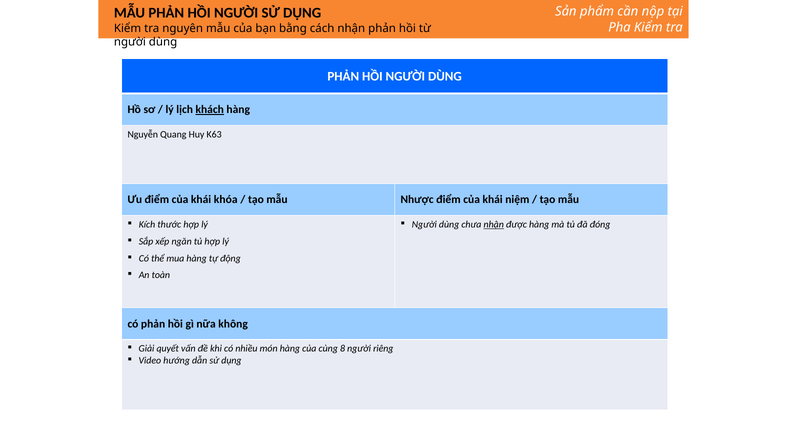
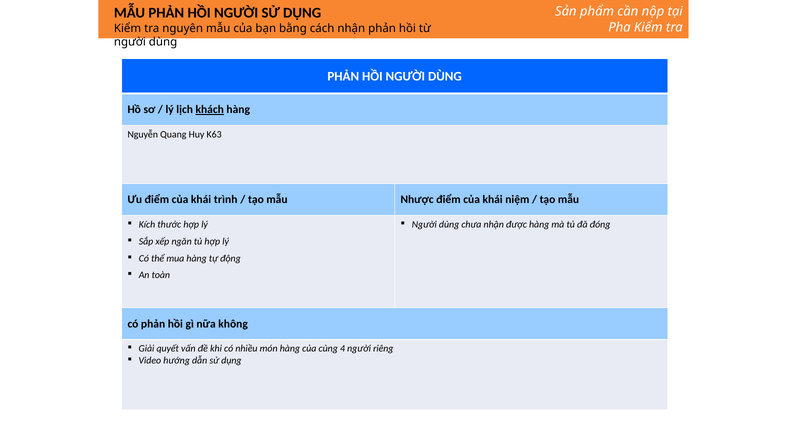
khóa: khóa -> trình
nhận at (494, 224) underline: present -> none
8: 8 -> 4
